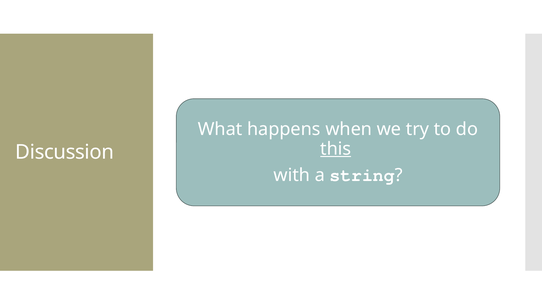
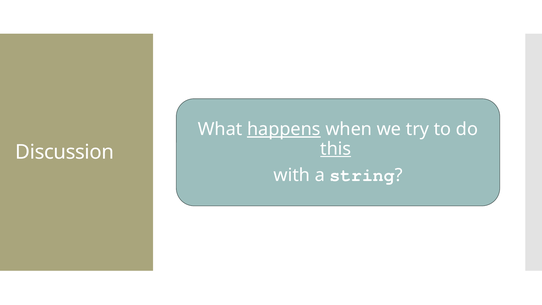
happens underline: none -> present
